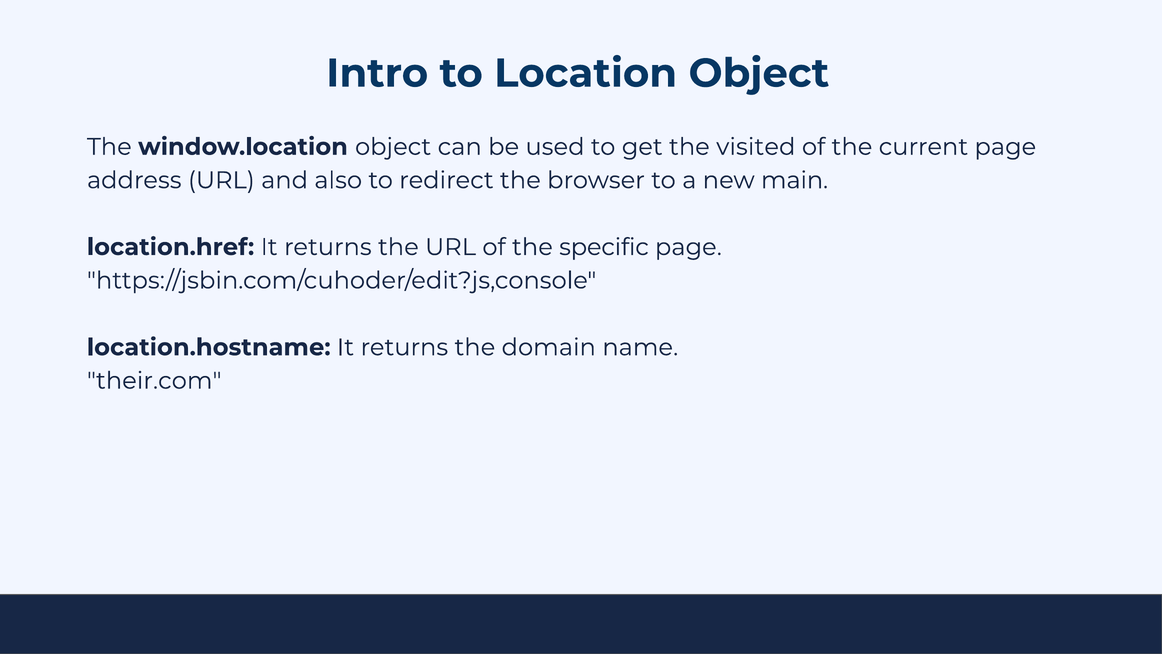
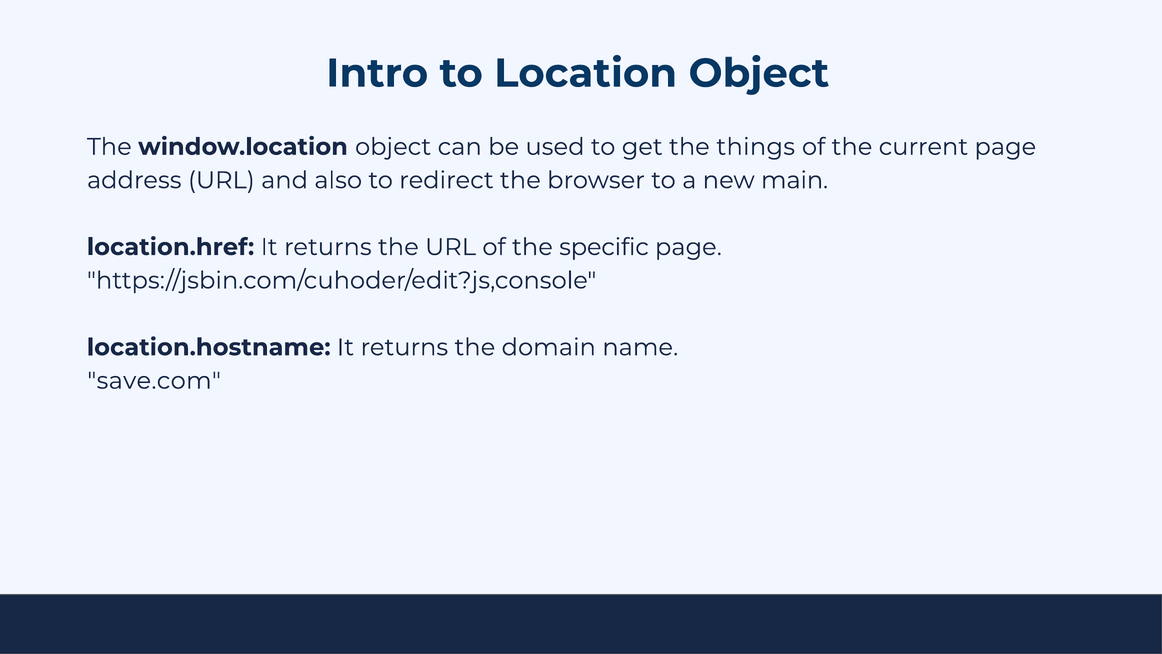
visited: visited -> things
their.com: their.com -> save.com
